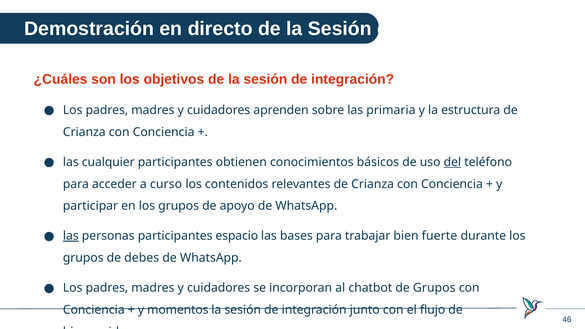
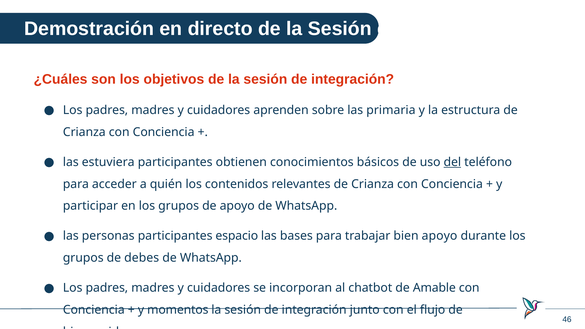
cualquier: cualquier -> estuviera
curso: curso -> quién
las at (71, 236) underline: present -> none
bien fuerte: fuerte -> apoyo
de Grupos: Grupos -> Amable
